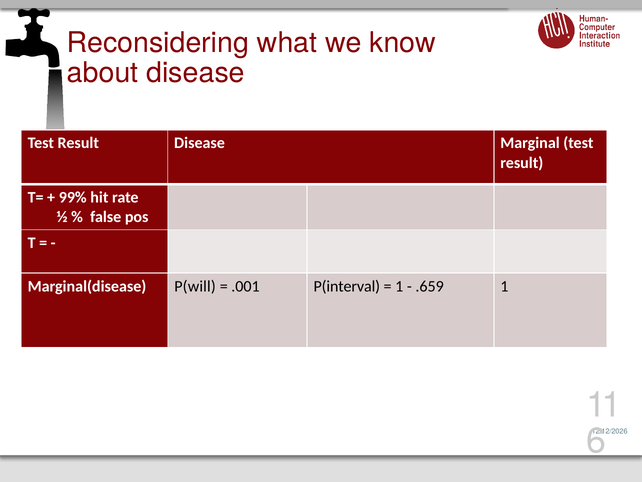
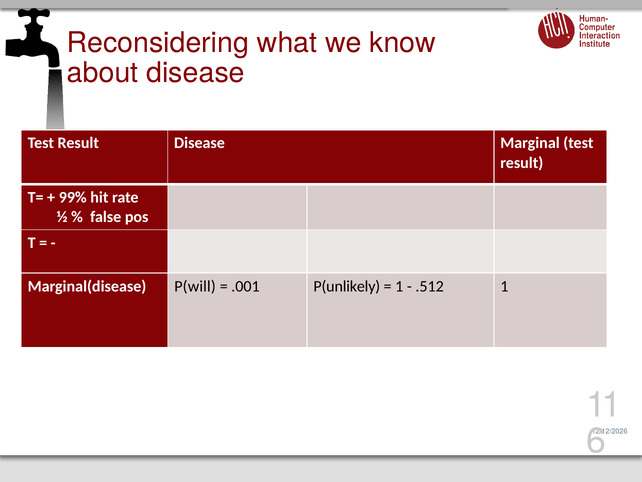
P(interval: P(interval -> P(unlikely
.659: .659 -> .512
